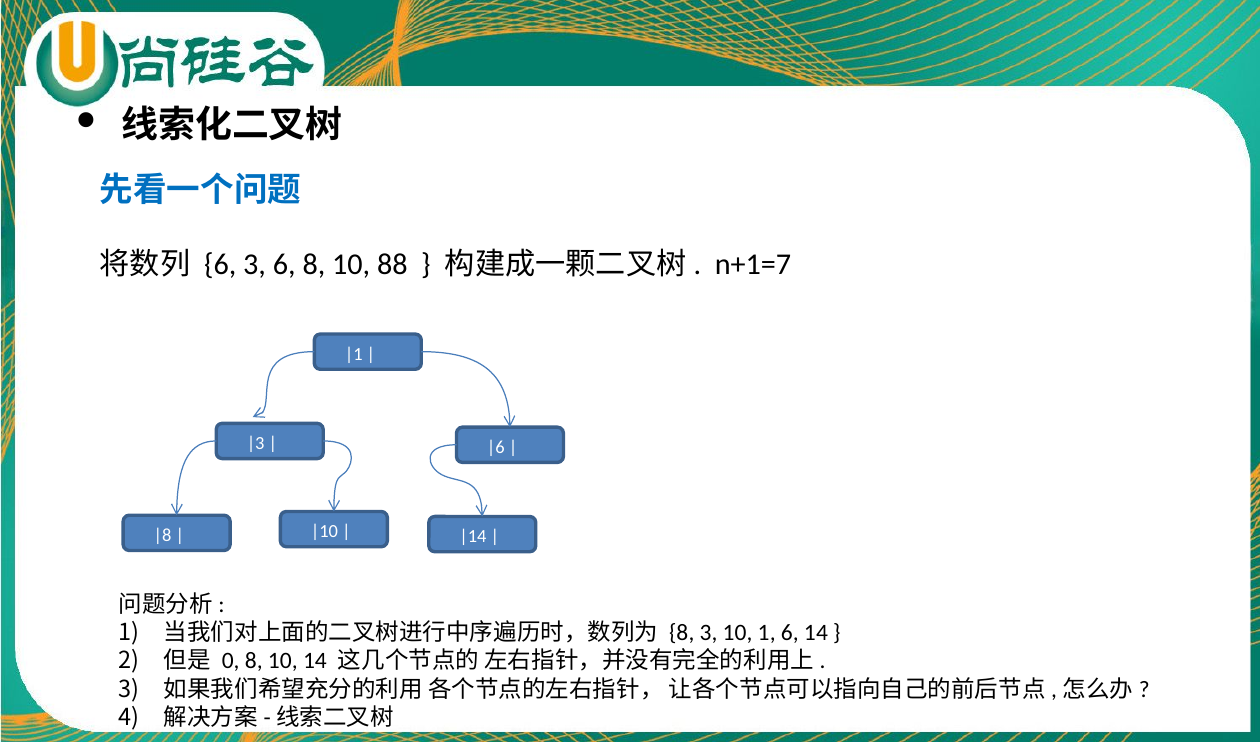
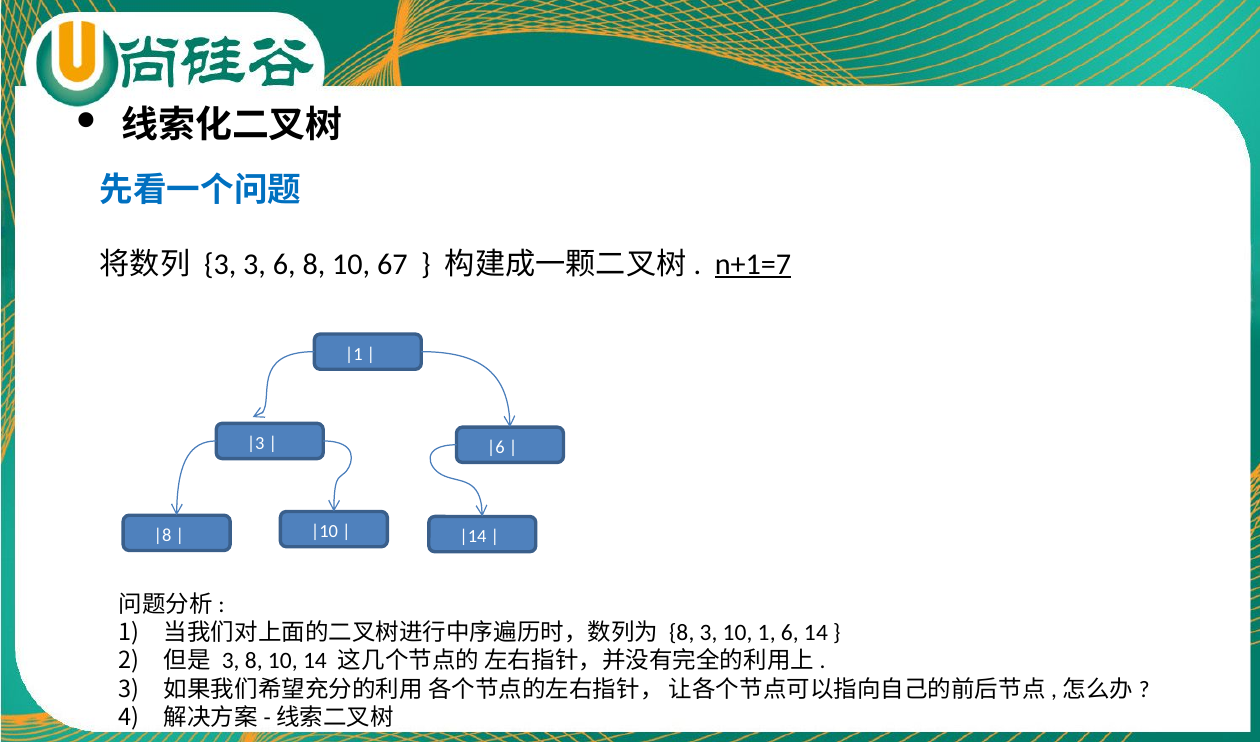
6 at (220, 264): 6 -> 3
88: 88 -> 67
n+1=7 underline: none -> present
0 at (231, 661): 0 -> 3
